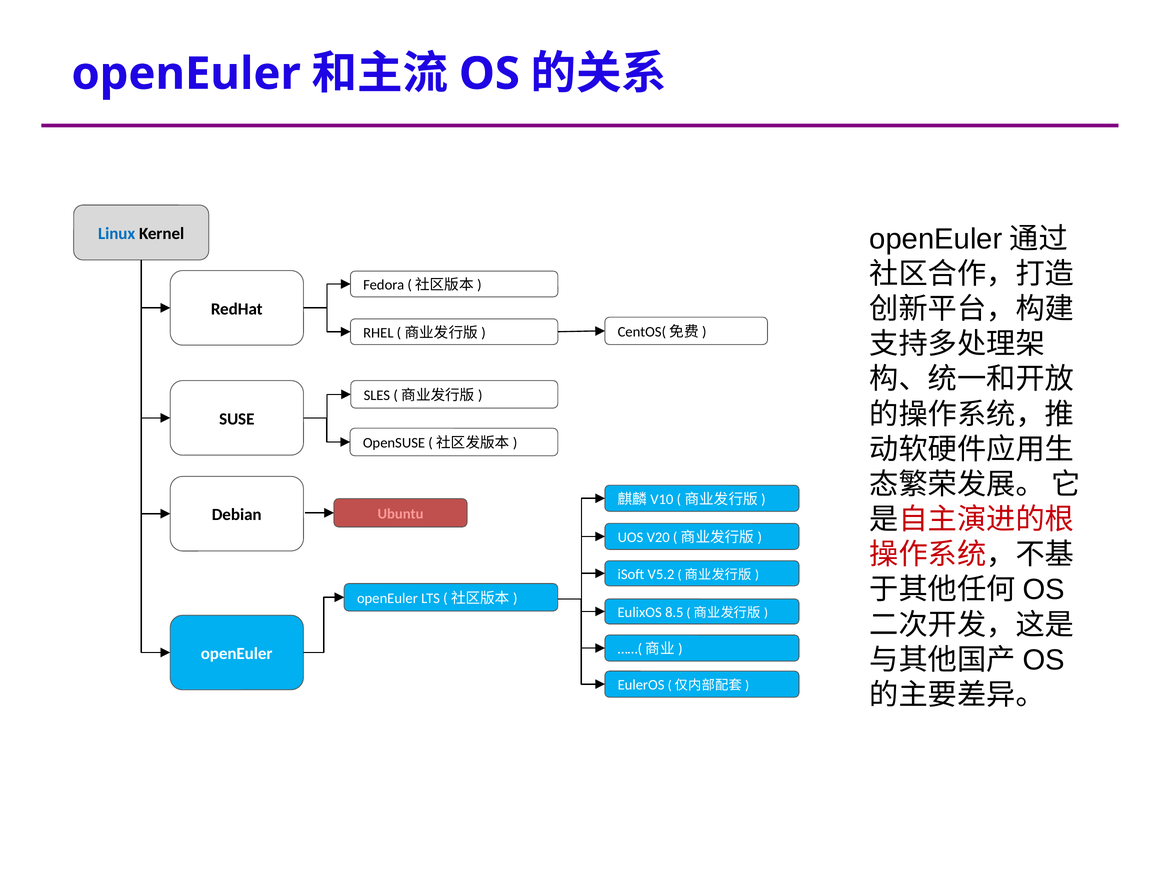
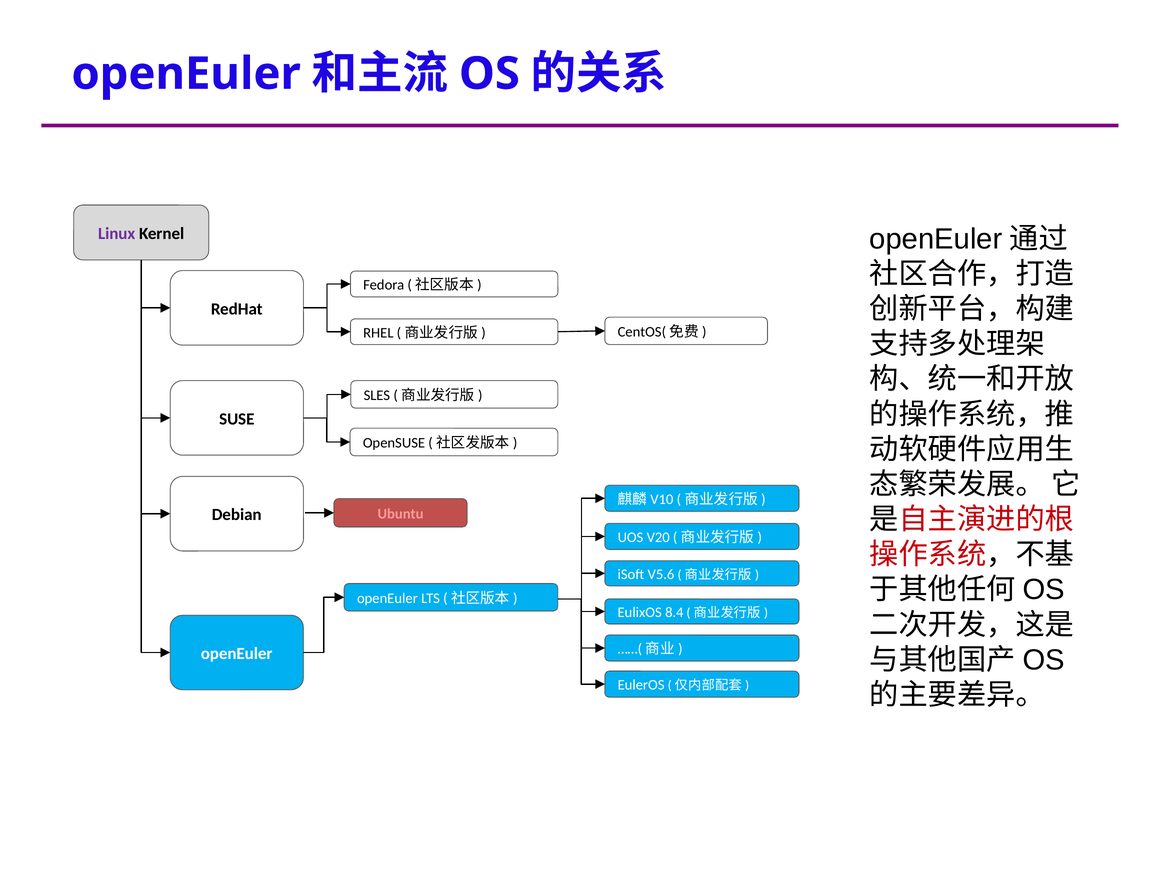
Linux colour: blue -> purple
V5.2: V5.2 -> V5.6
8.5: 8.5 -> 8.4
